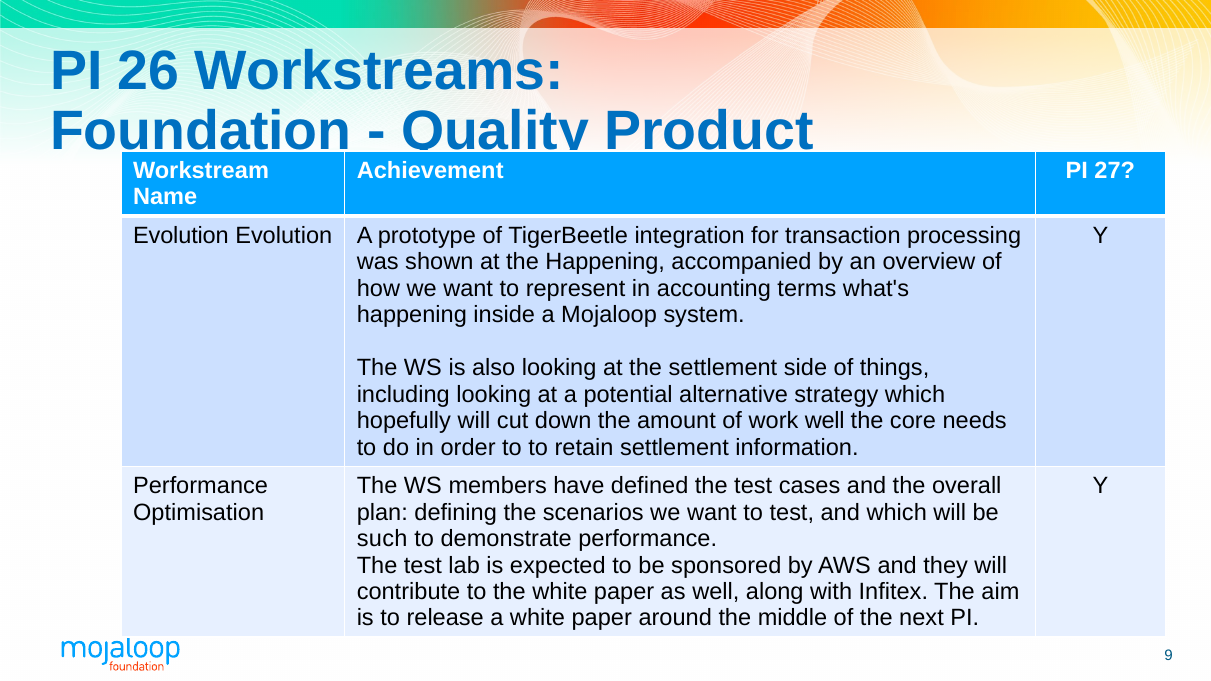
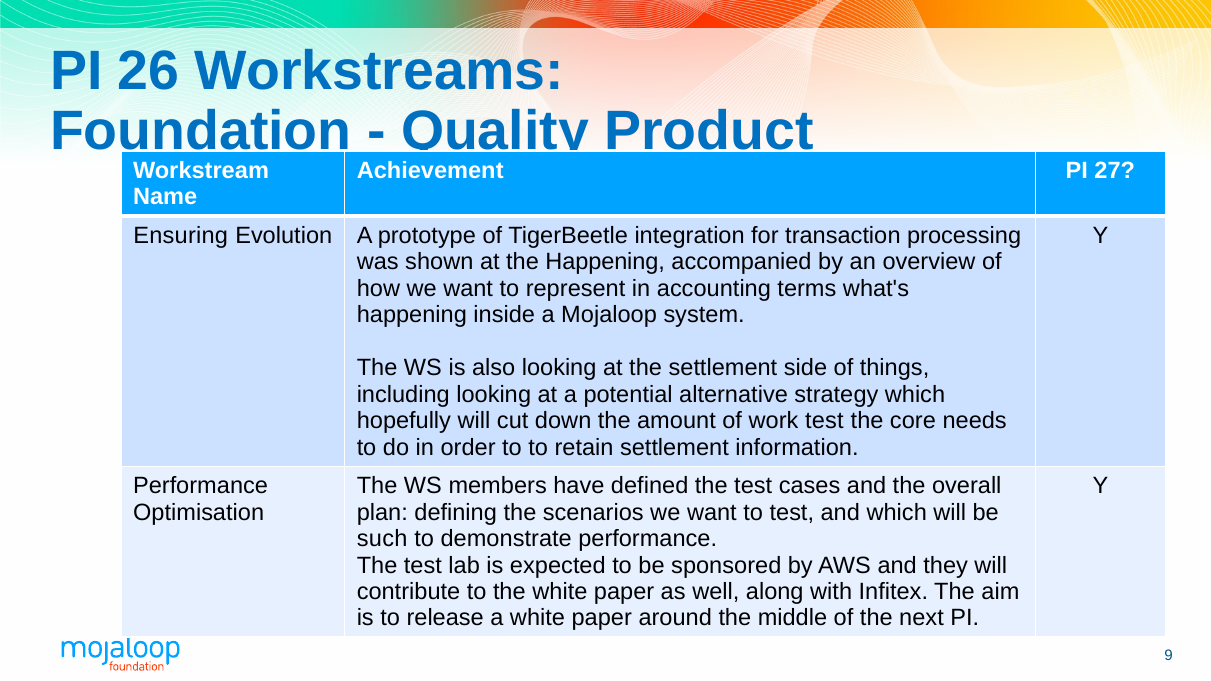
Evolution at (181, 236): Evolution -> Ensuring
work well: well -> test
